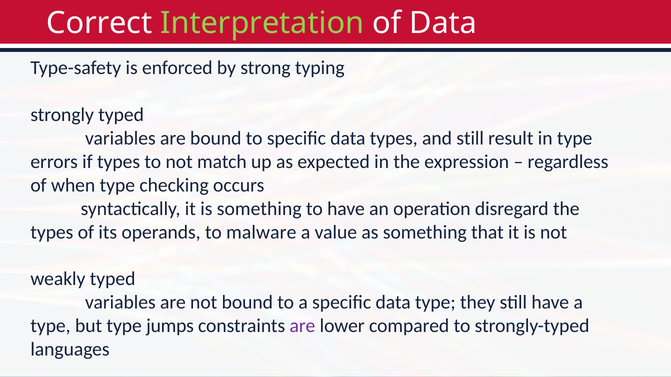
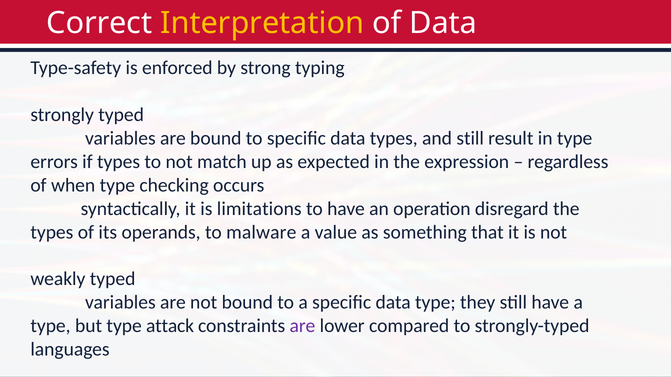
Interpretation colour: light green -> yellow
is something: something -> limitations
jumps: jumps -> attack
